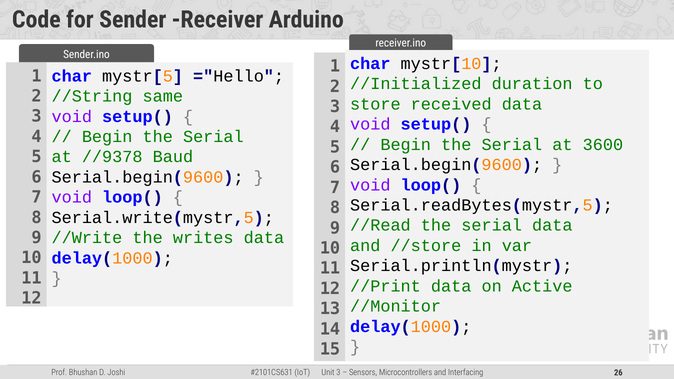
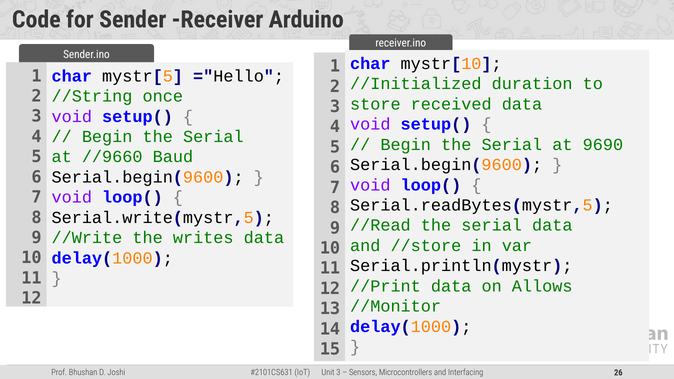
same: same -> once
3600: 3600 -> 9690
//9378: //9378 -> //9660
Active: Active -> Allows
